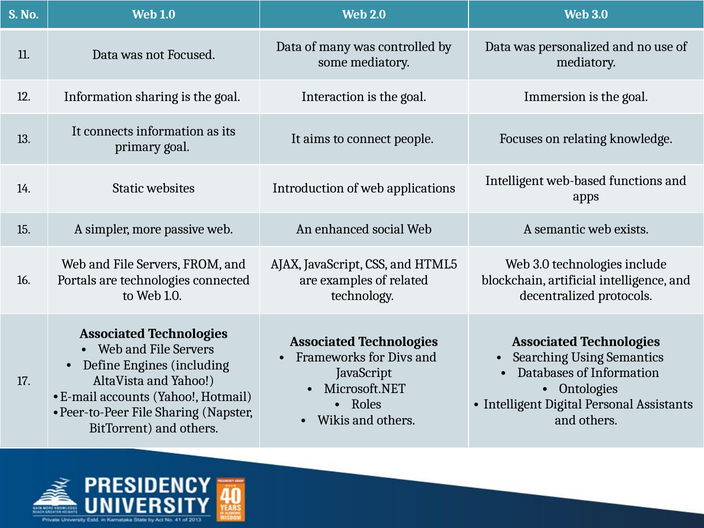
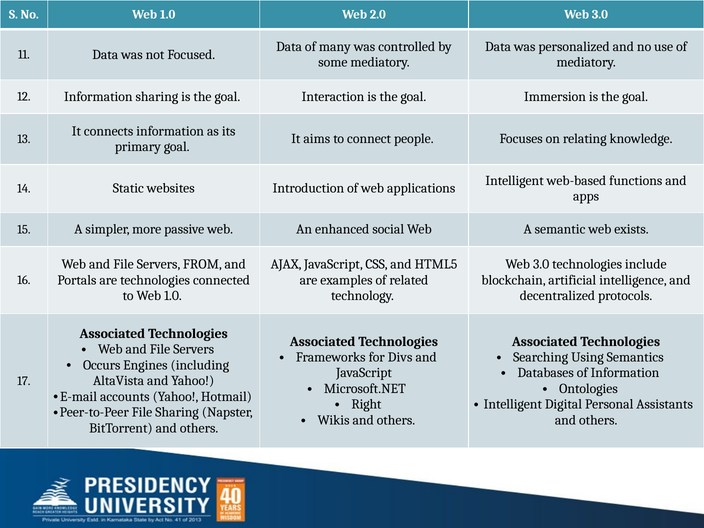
Define: Define -> Occurs
Roles: Roles -> Right
